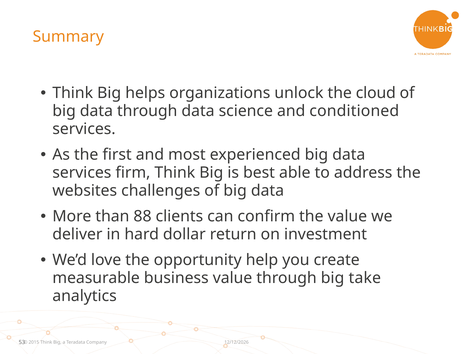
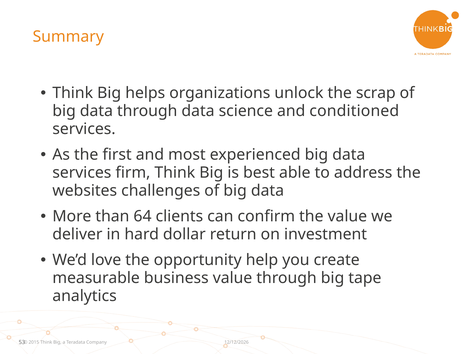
cloud: cloud -> scrap
88: 88 -> 64
take: take -> tape
